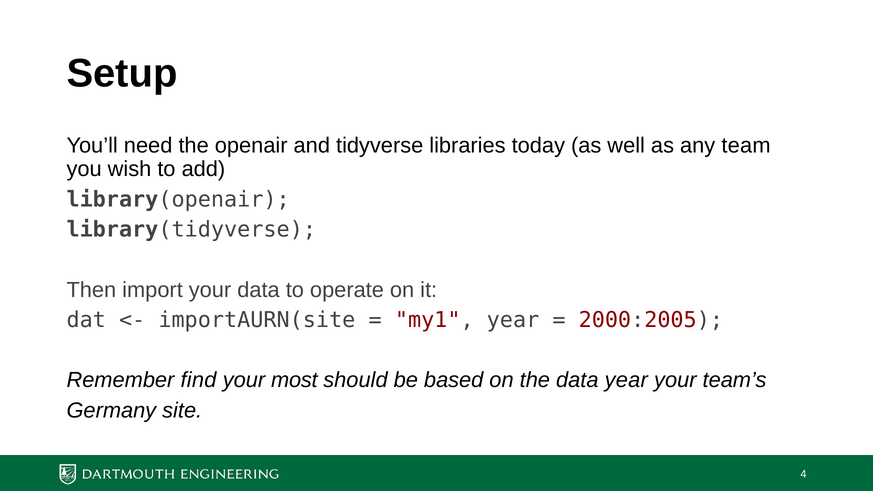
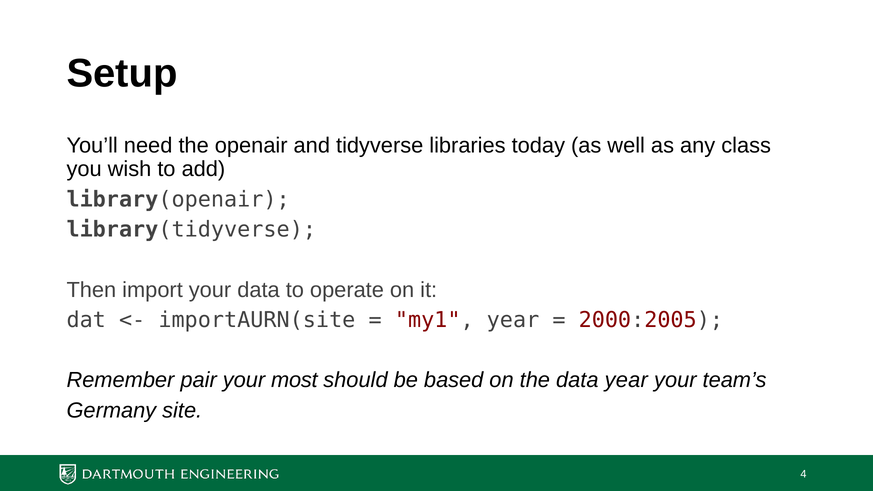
team: team -> class
find: find -> pair
